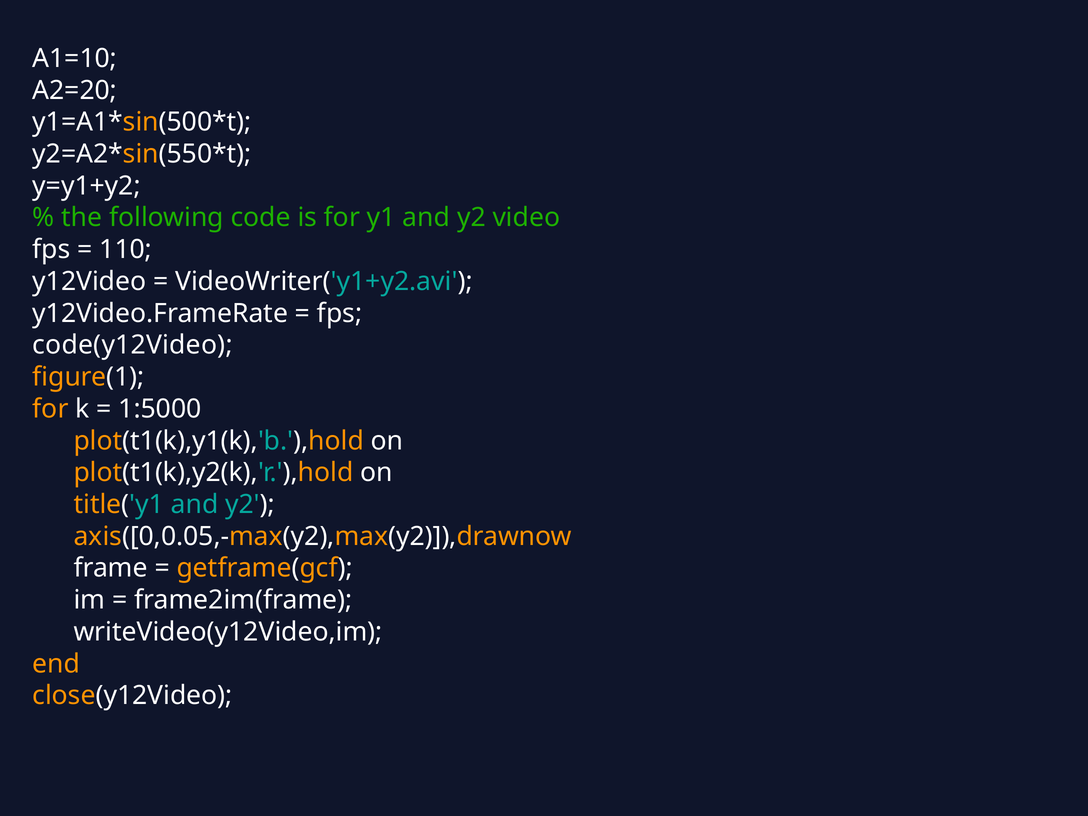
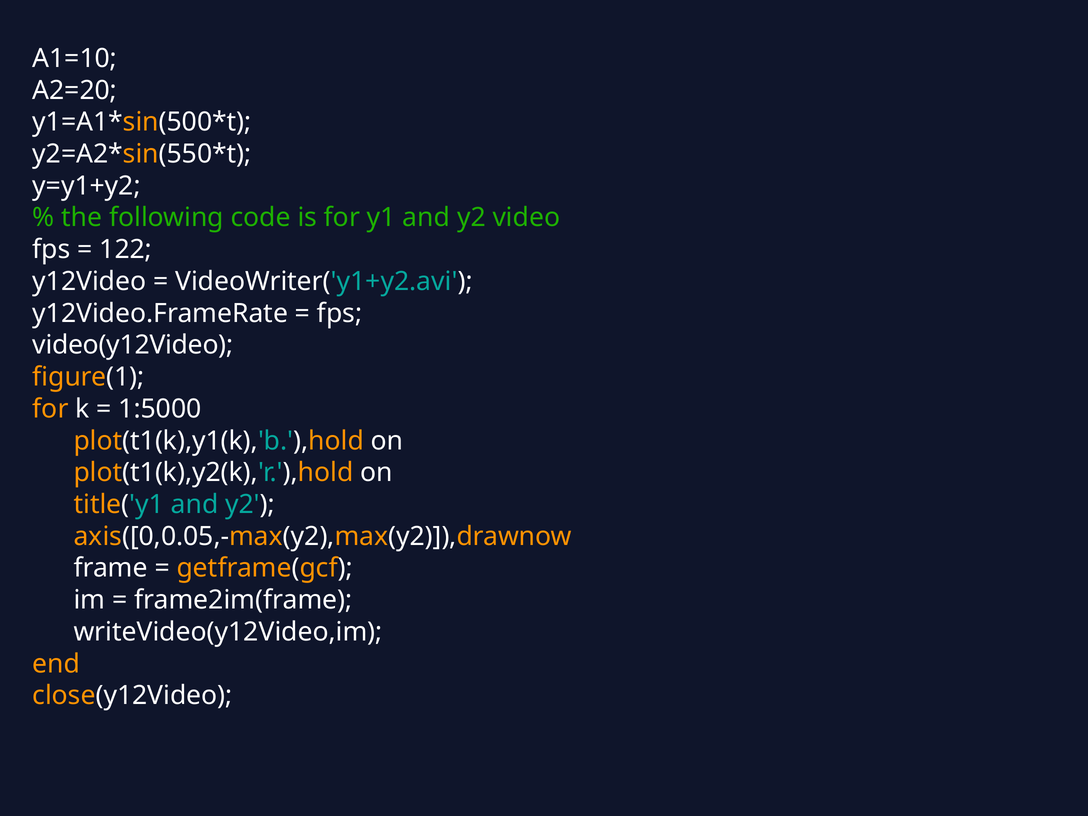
110: 110 -> 122
code(y12Video: code(y12Video -> video(y12Video
